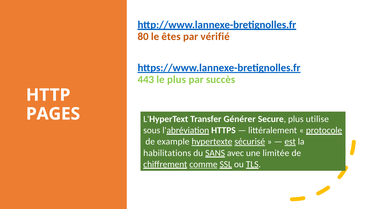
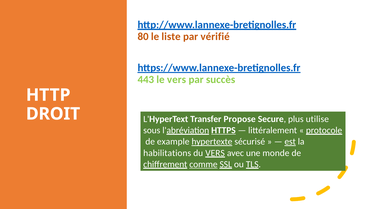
êtes: êtes -> liste
le plus: plus -> vers
PAGES: PAGES -> DROIT
Générer: Générer -> Propose
HTTPS underline: none -> present
sécurisé underline: present -> none
du SANS: SANS -> VERS
limitée: limitée -> monde
